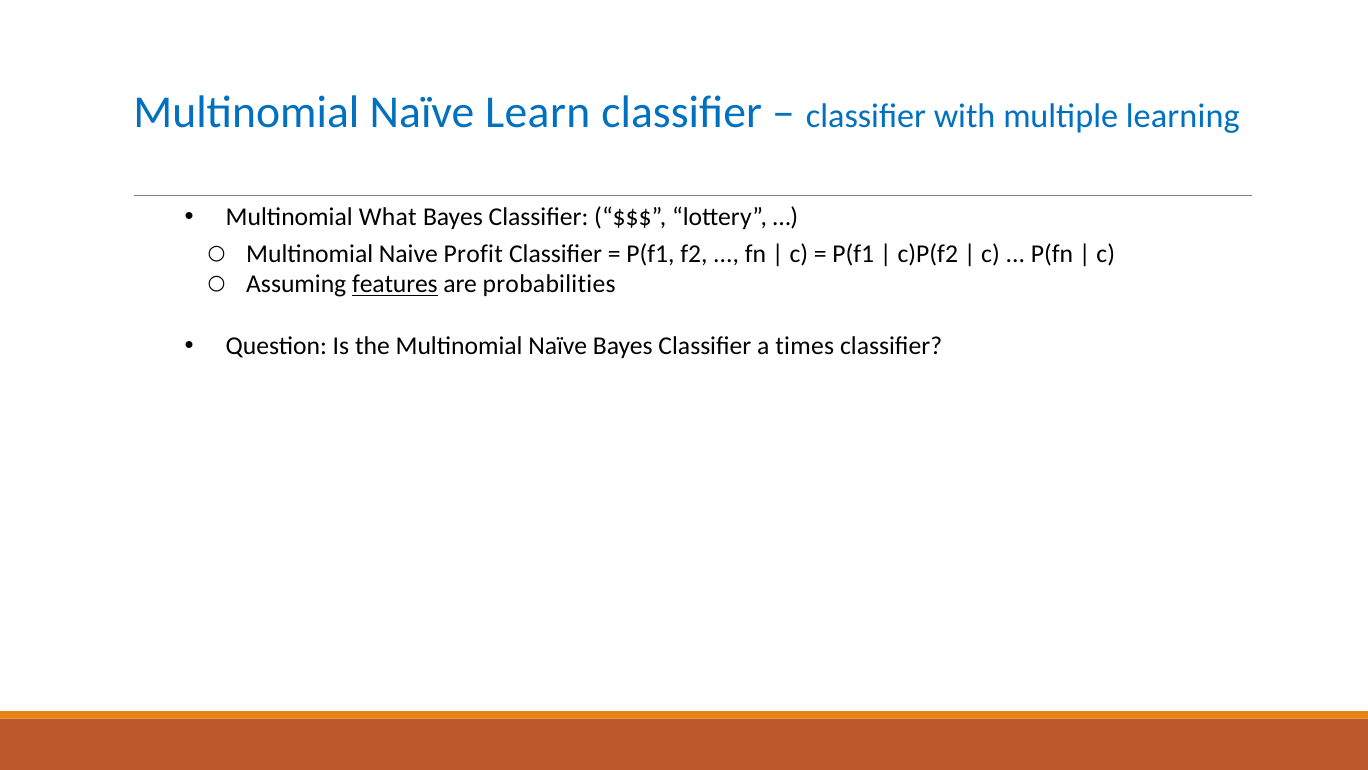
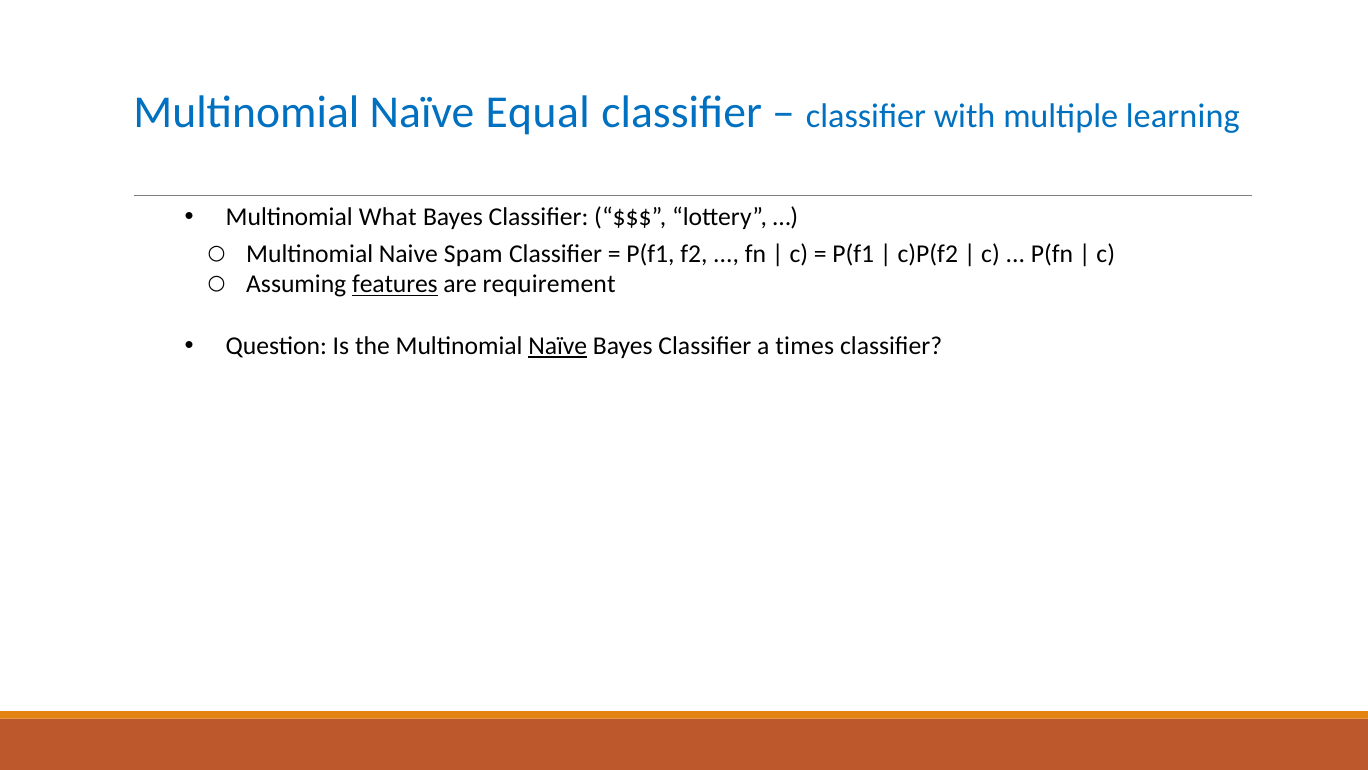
Learn: Learn -> Equal
Profit: Profit -> Spam
probabilities: probabilities -> requirement
Naïve at (558, 346) underline: none -> present
